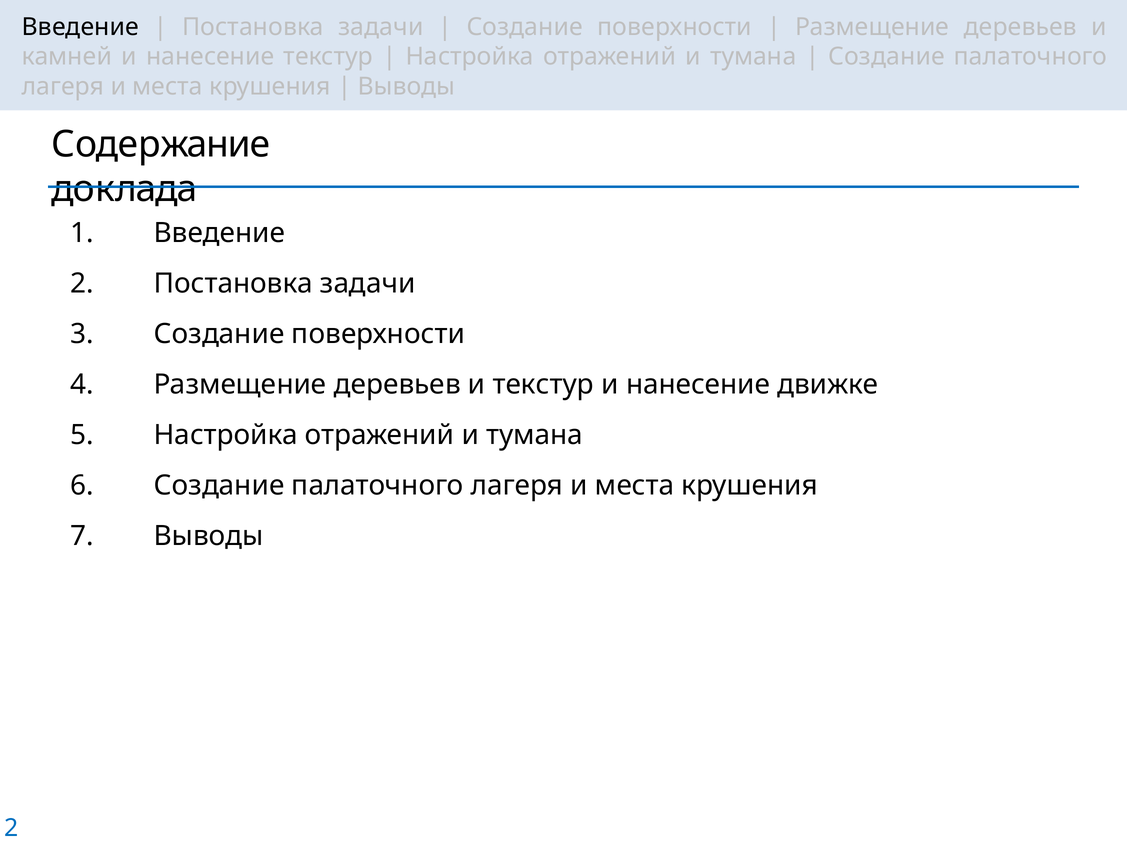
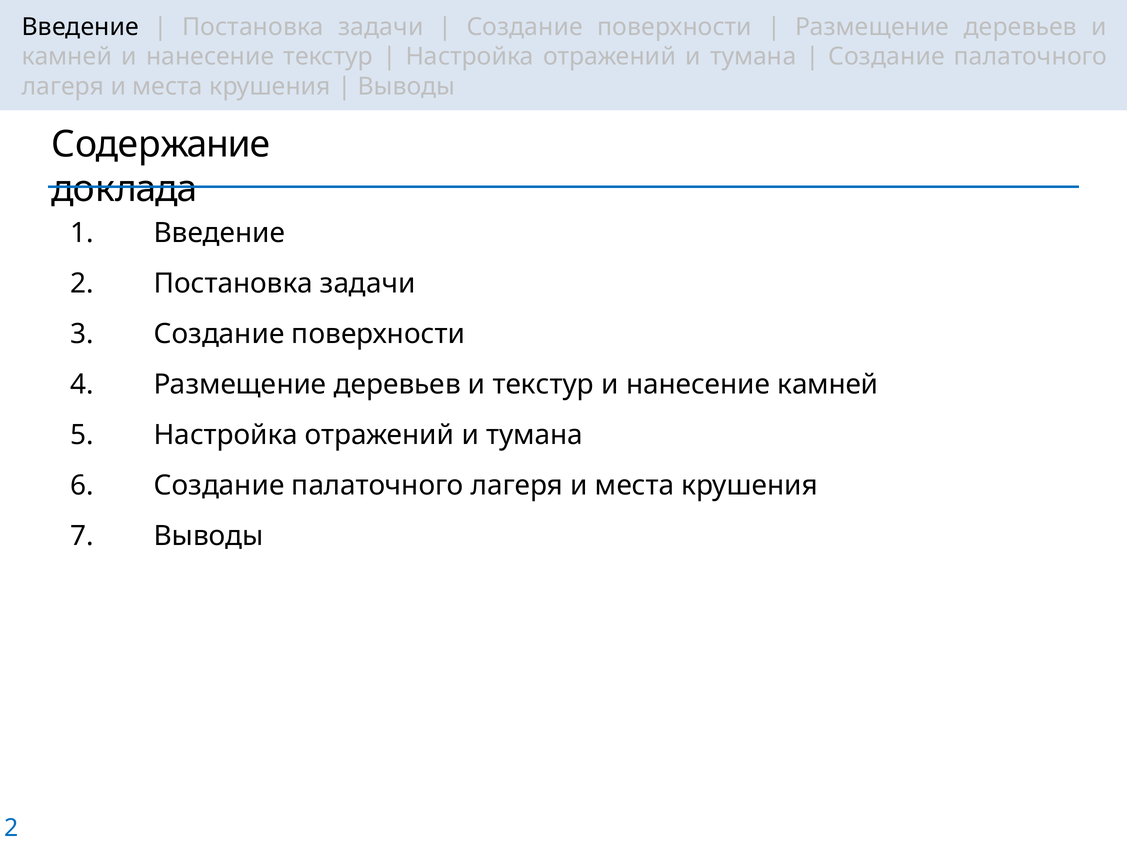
нанесение движке: движке -> камней
